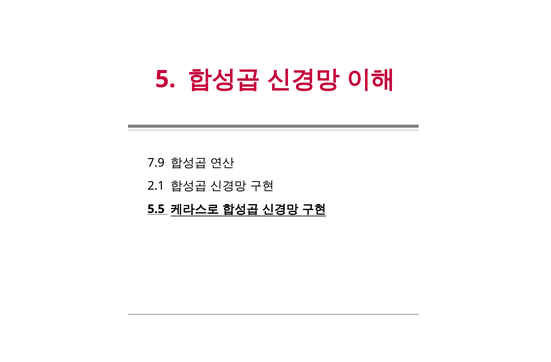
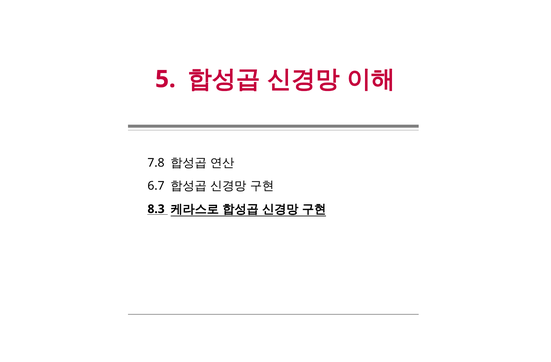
7.9: 7.9 -> 7.8
2.1: 2.1 -> 6.7
5.5: 5.5 -> 8.3
